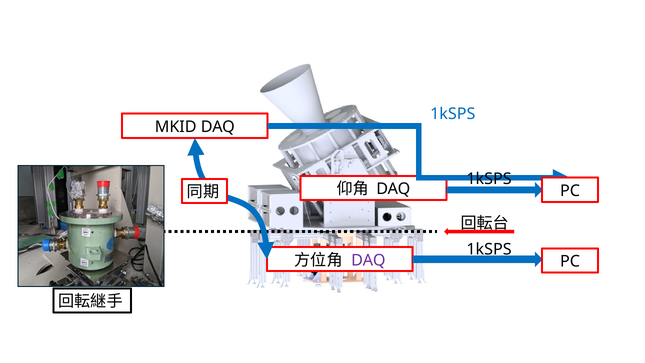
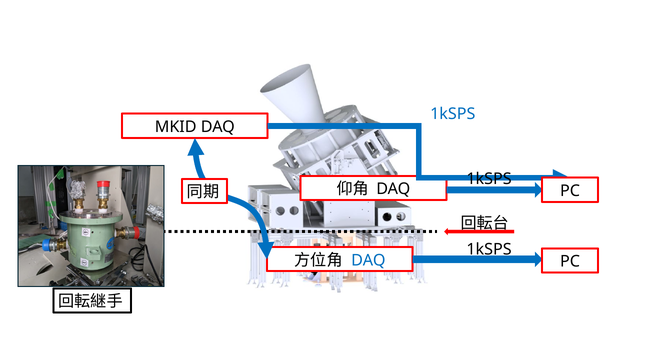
DAQ at (368, 260) colour: purple -> blue
